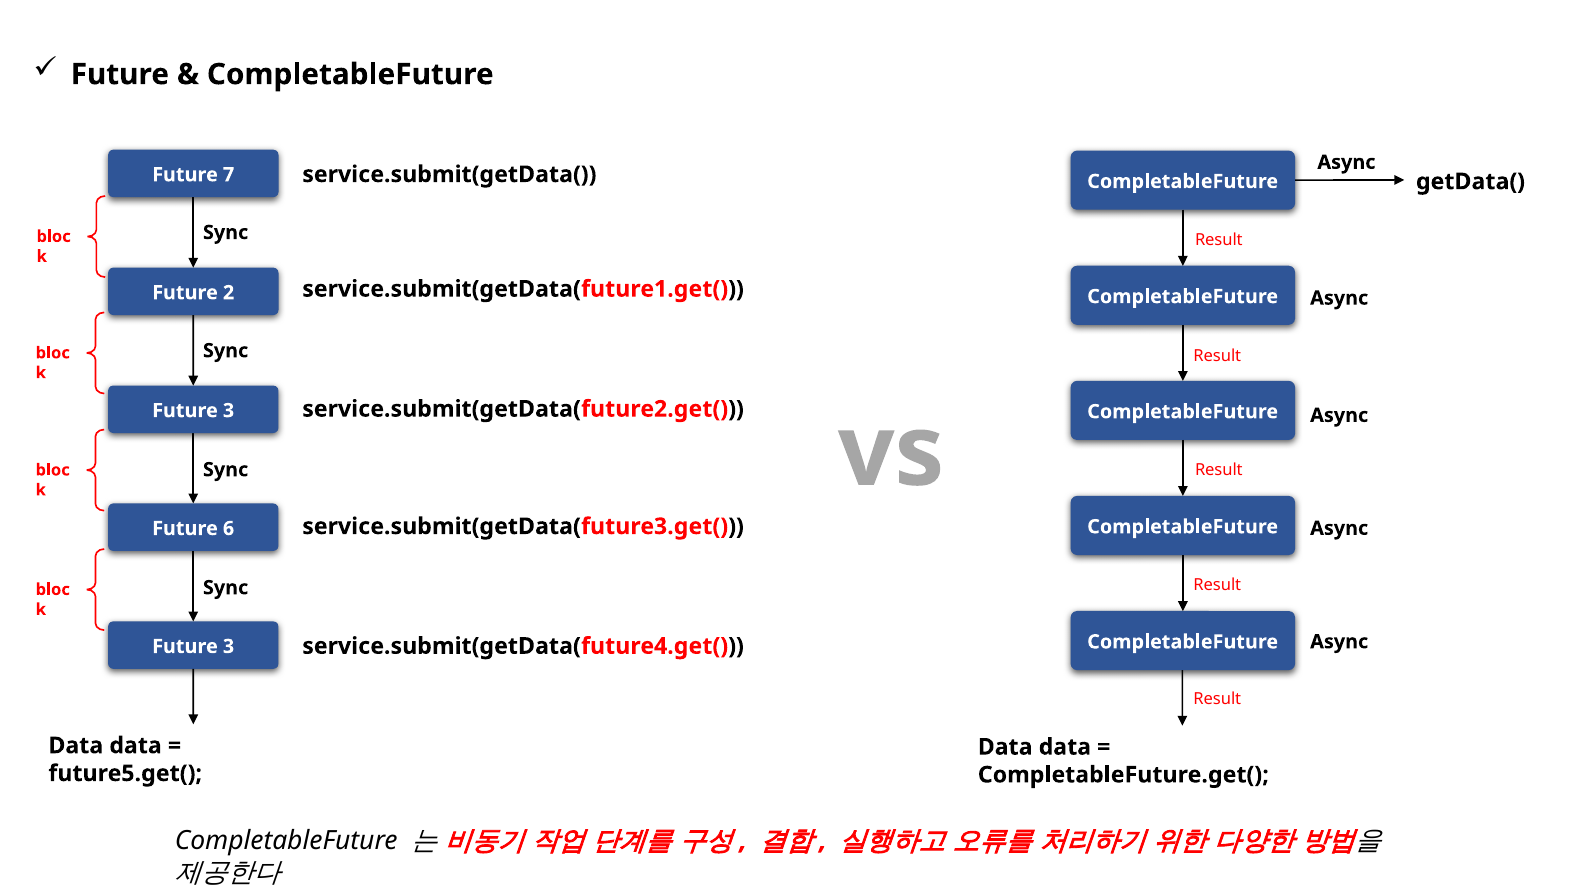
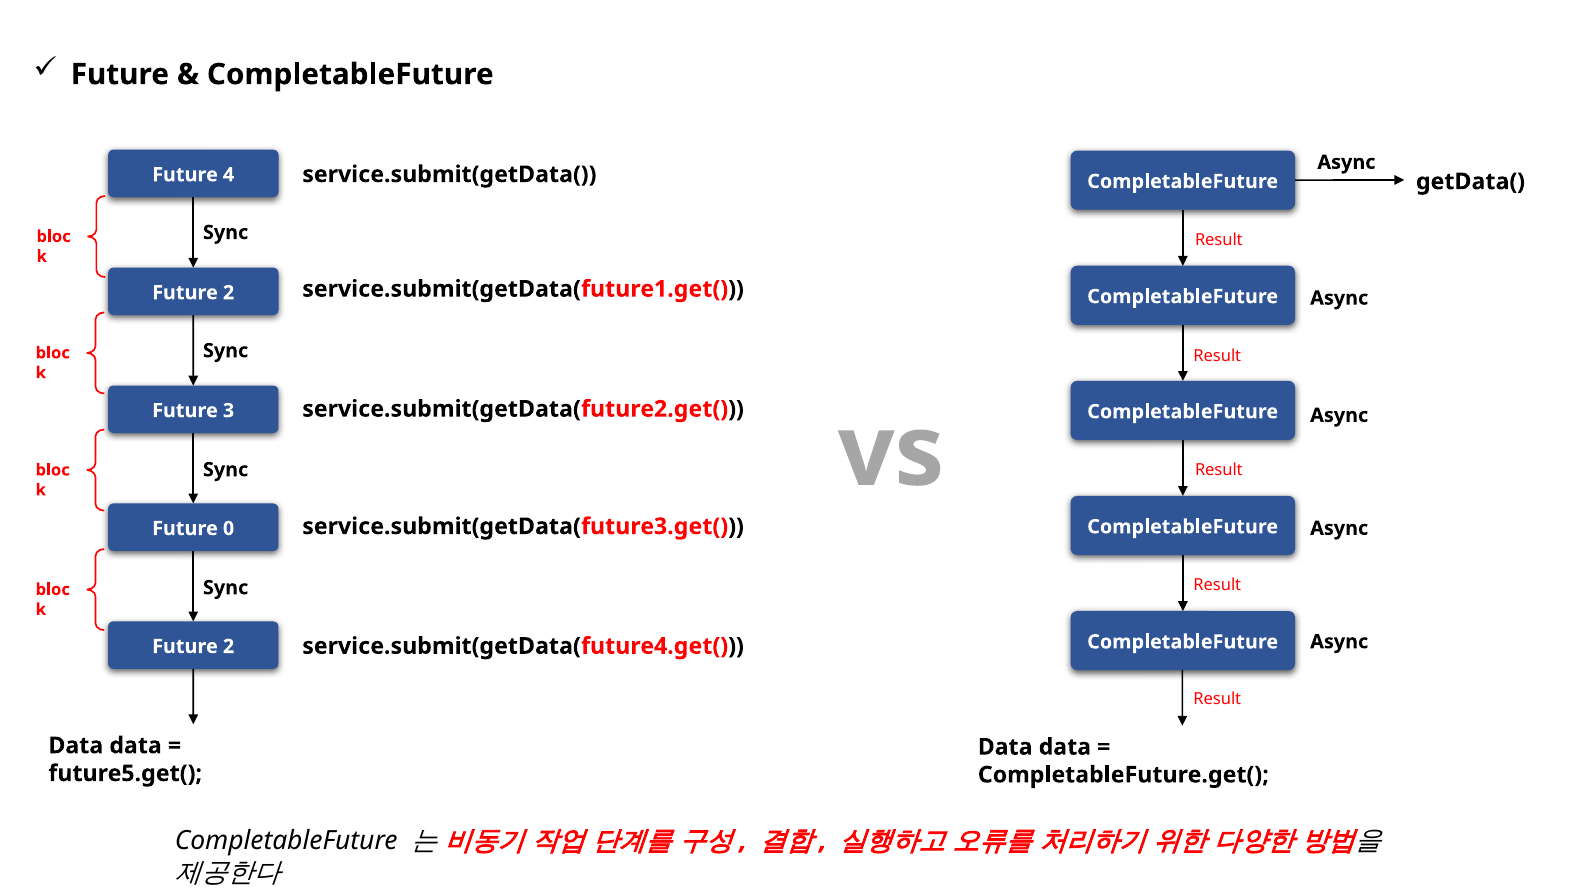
7: 7 -> 4
6: 6 -> 0
3 at (229, 646): 3 -> 2
